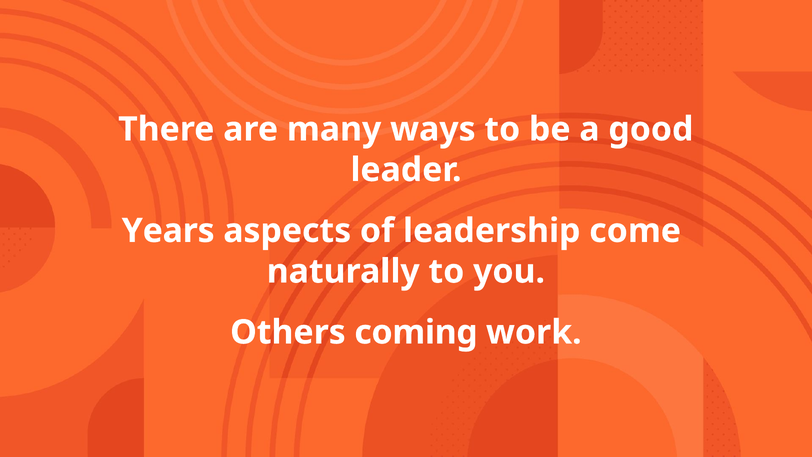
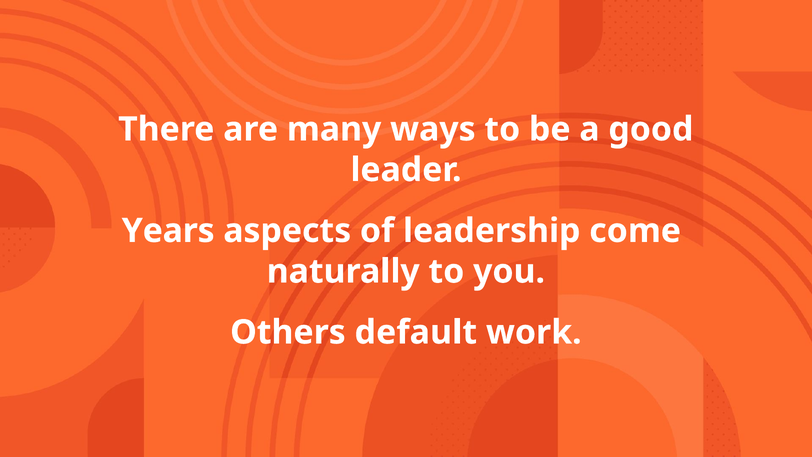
coming: coming -> default
